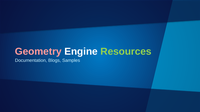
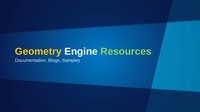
Geometry colour: pink -> yellow
